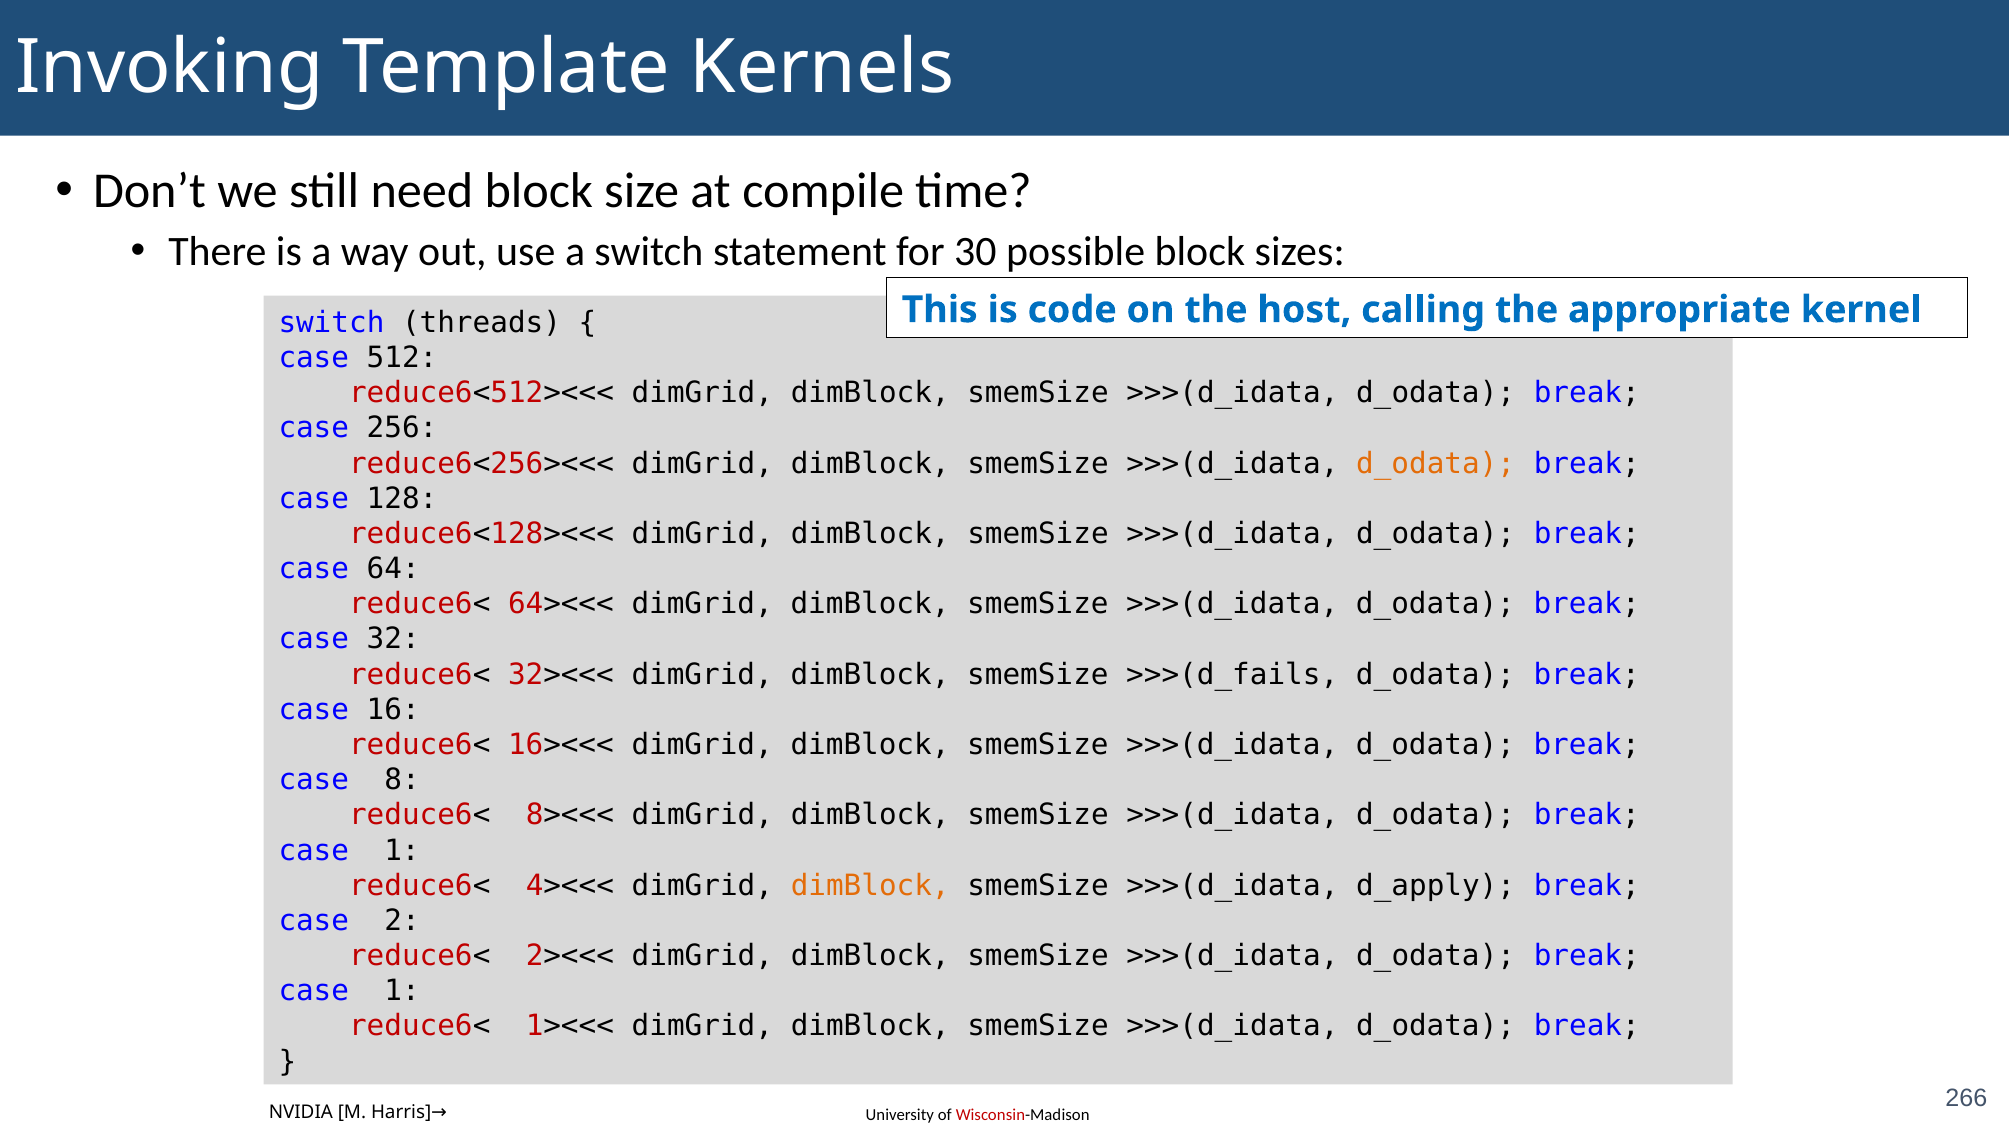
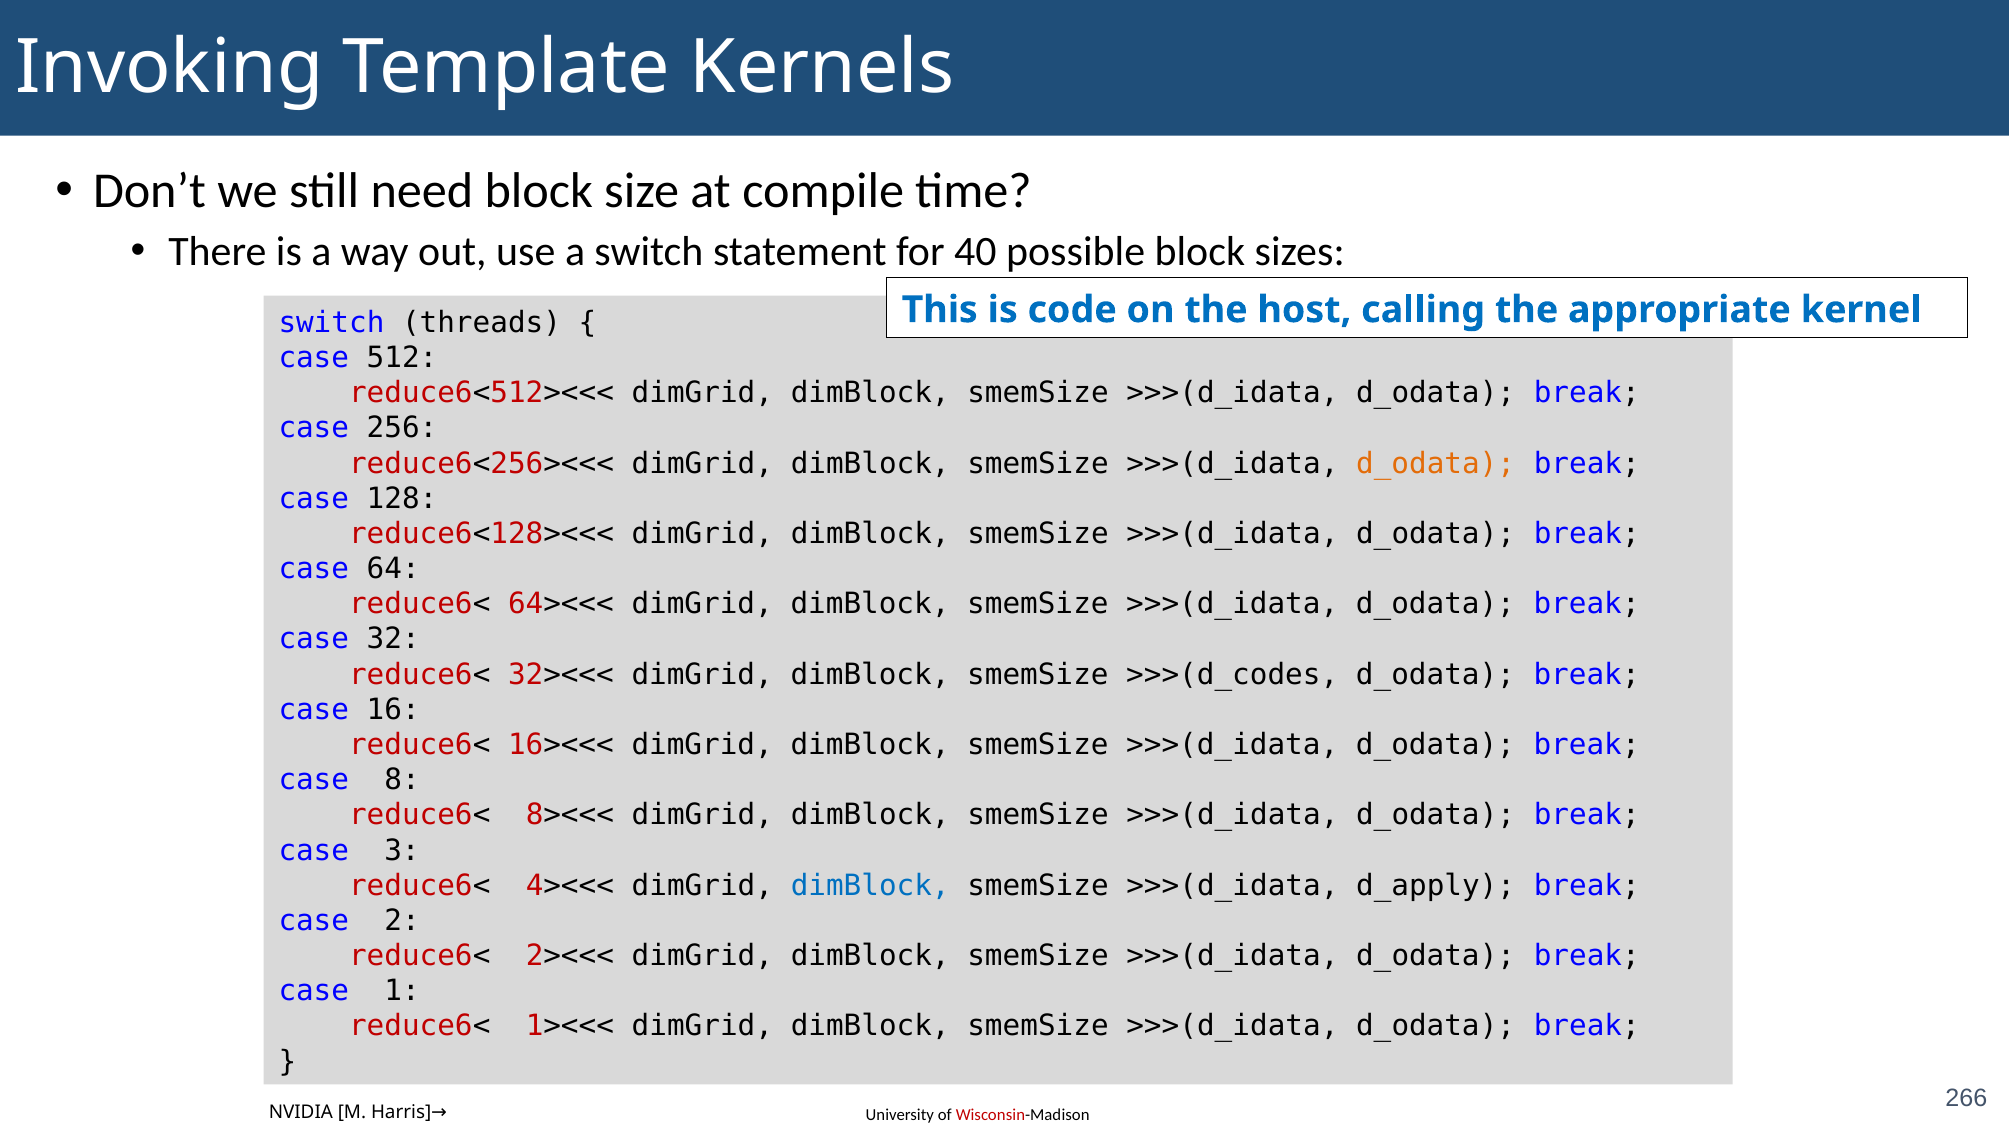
30: 30 -> 40
>>>(d_fails: >>>(d_fails -> >>>(d_codes
1 at (402, 850): 1 -> 3
dimBlock at (870, 886) colour: orange -> blue
